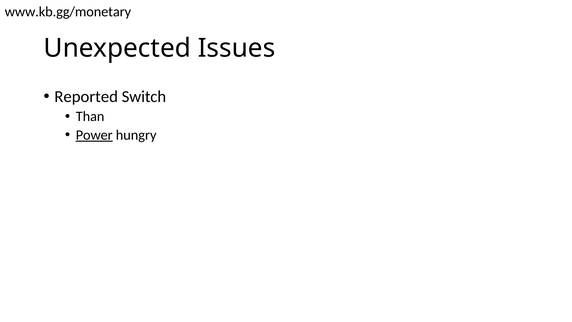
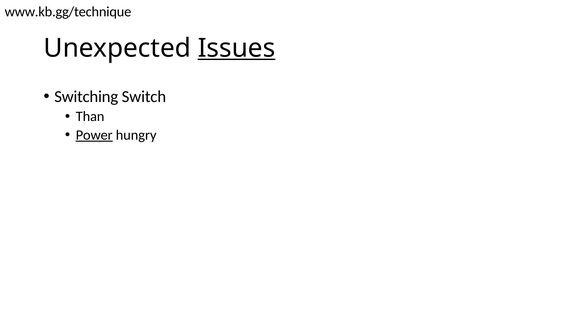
www.kb.gg/monetary: www.kb.gg/monetary -> www.kb.gg/technique
Issues underline: none -> present
Reported: Reported -> Switching
